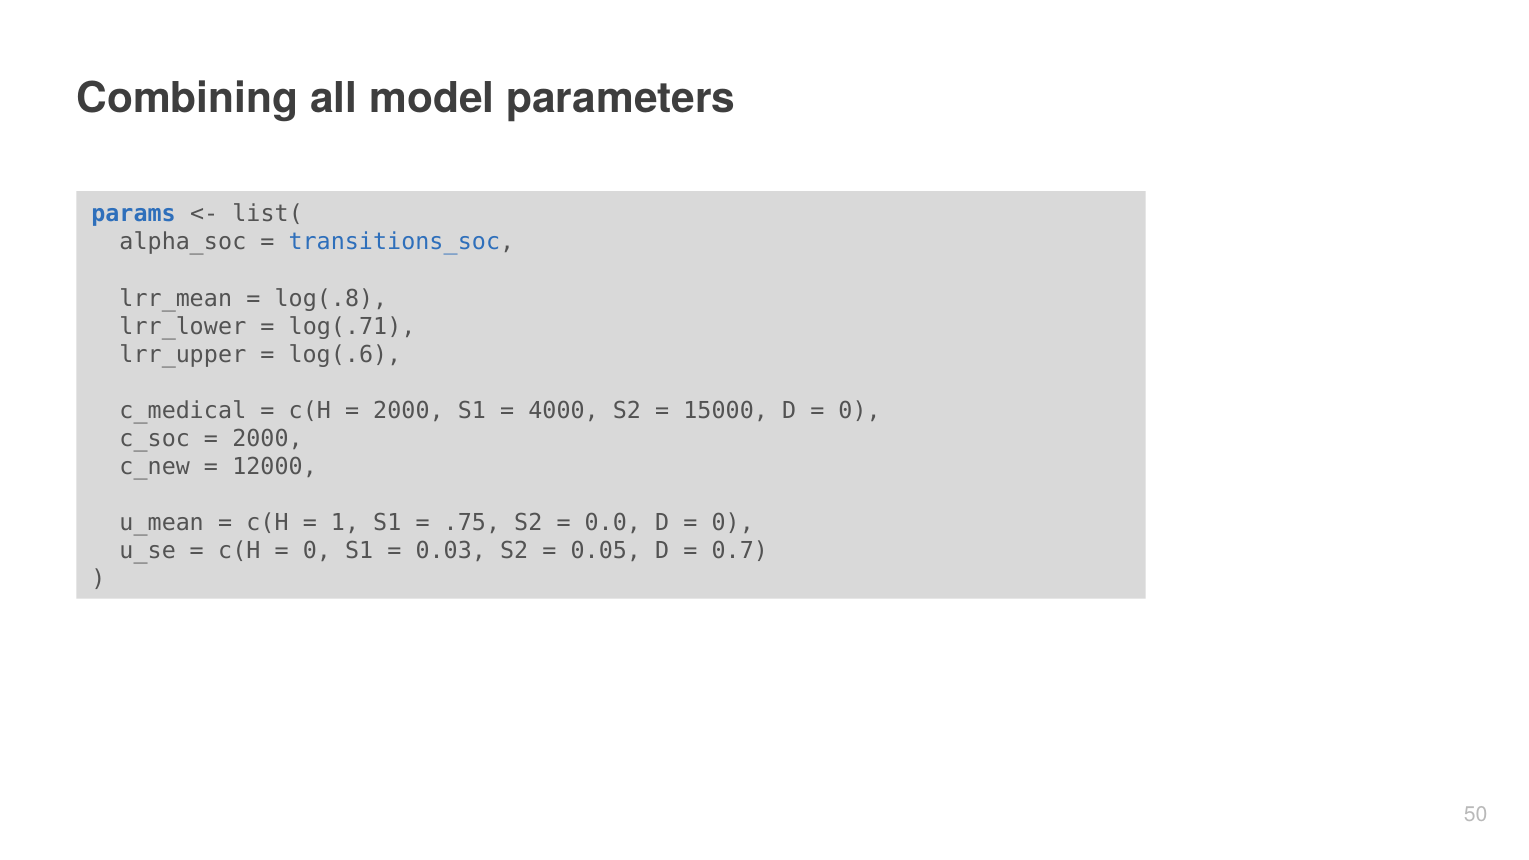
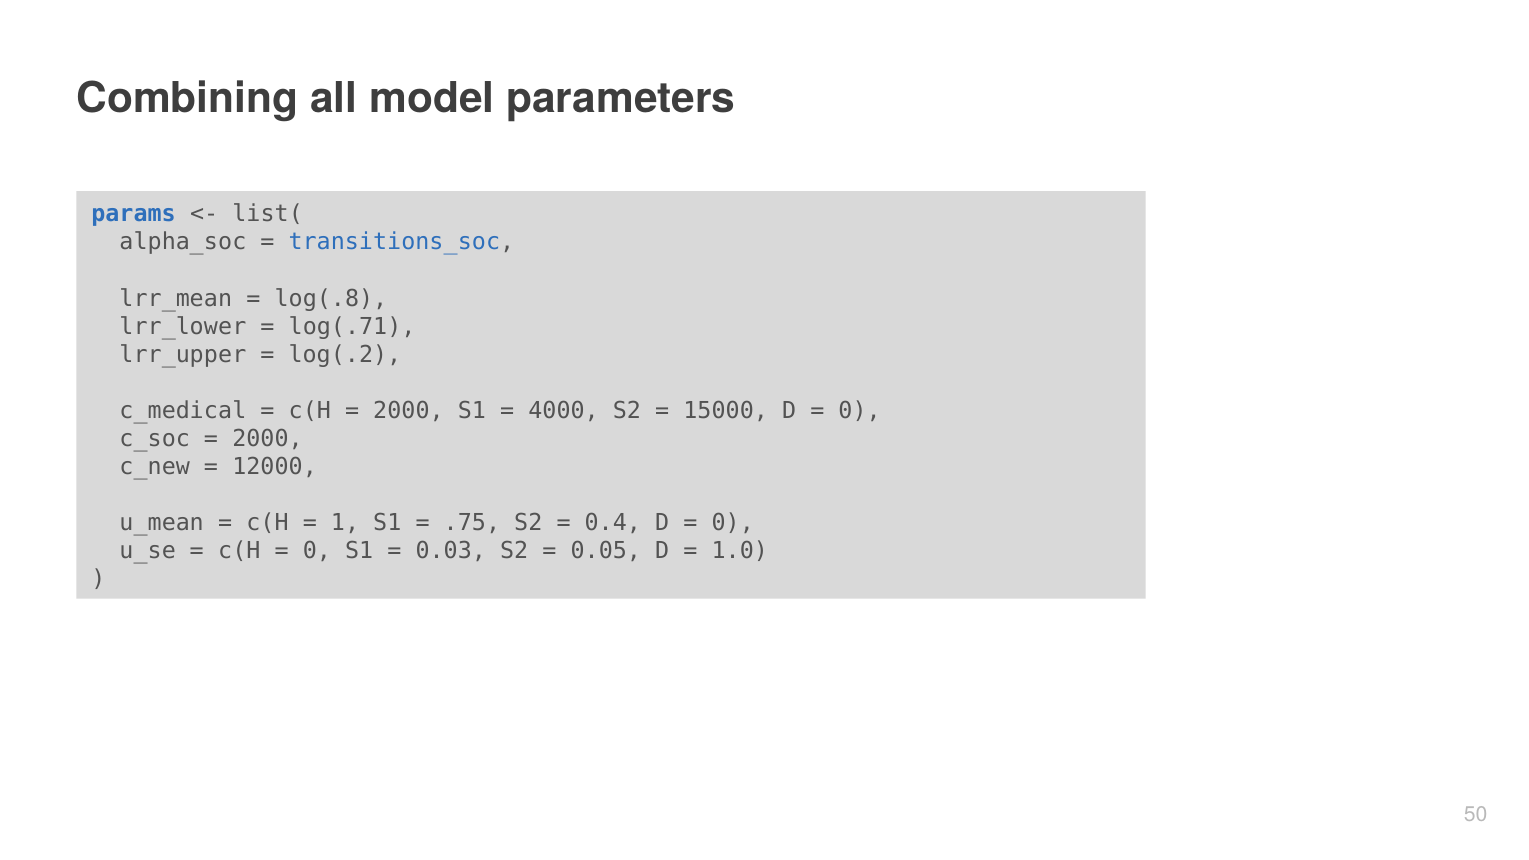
log(.6: log(.6 -> log(.2
0.0: 0.0 -> 0.4
0.7: 0.7 -> 1.0
